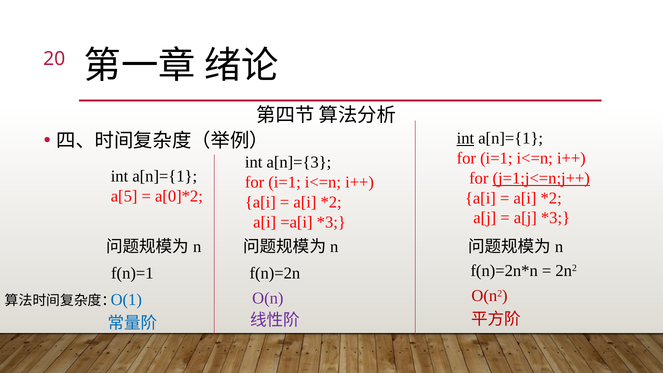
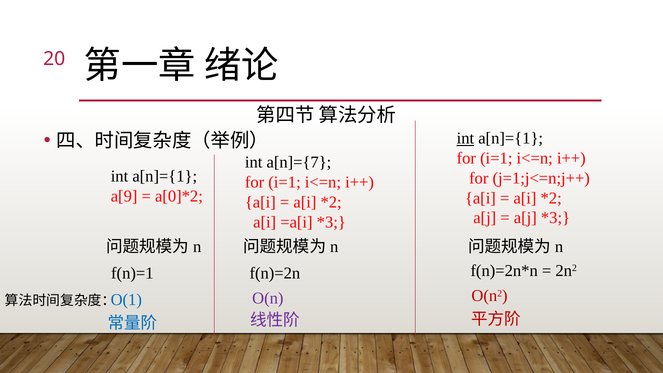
a[n]={3: a[n]={3 -> a[n]={7
j=1;j<=n;j++ underline: present -> none
a[5: a[5 -> a[9
